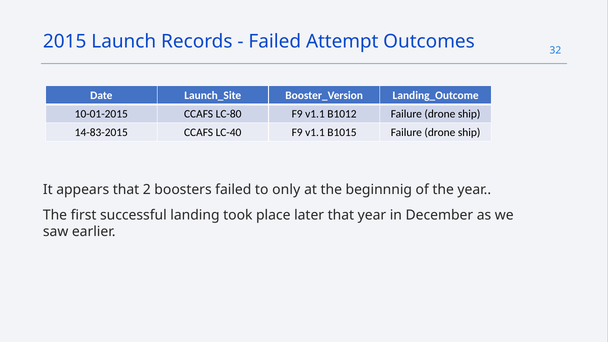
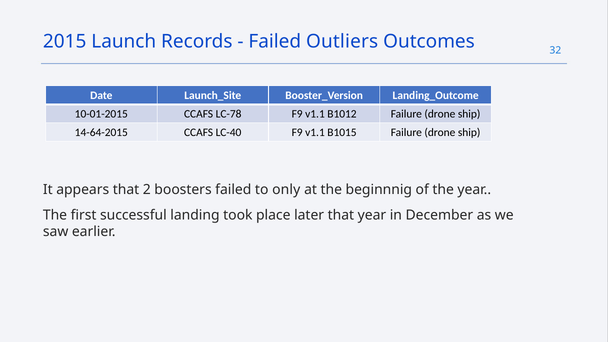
Attempt: Attempt -> Outliers
LC-80: LC-80 -> LC-78
14-83-2015: 14-83-2015 -> 14-64-2015
